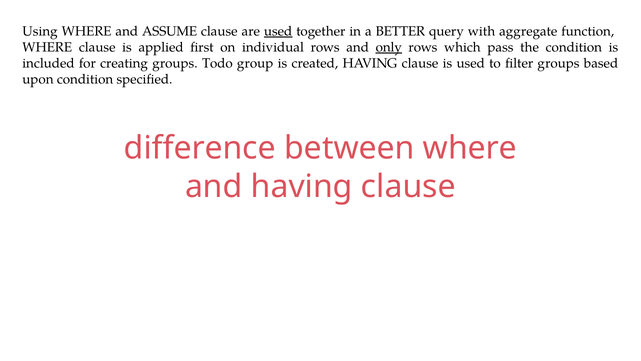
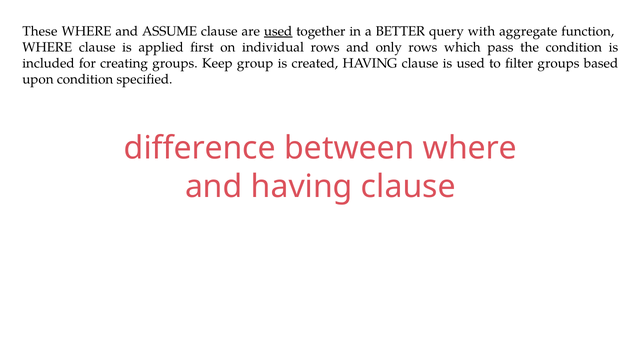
Using: Using -> These
only underline: present -> none
Todo: Todo -> Keep
